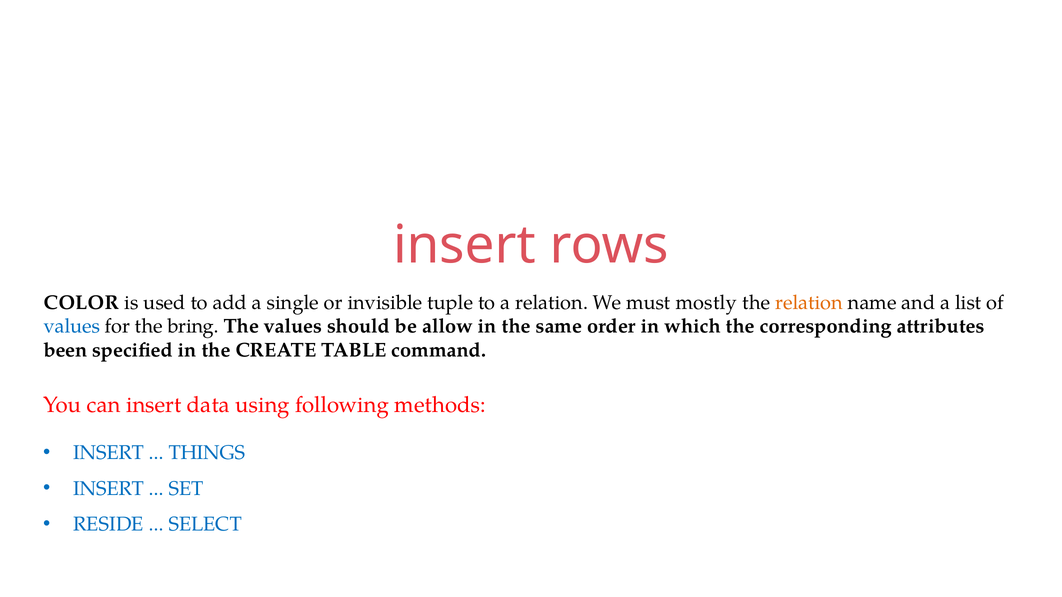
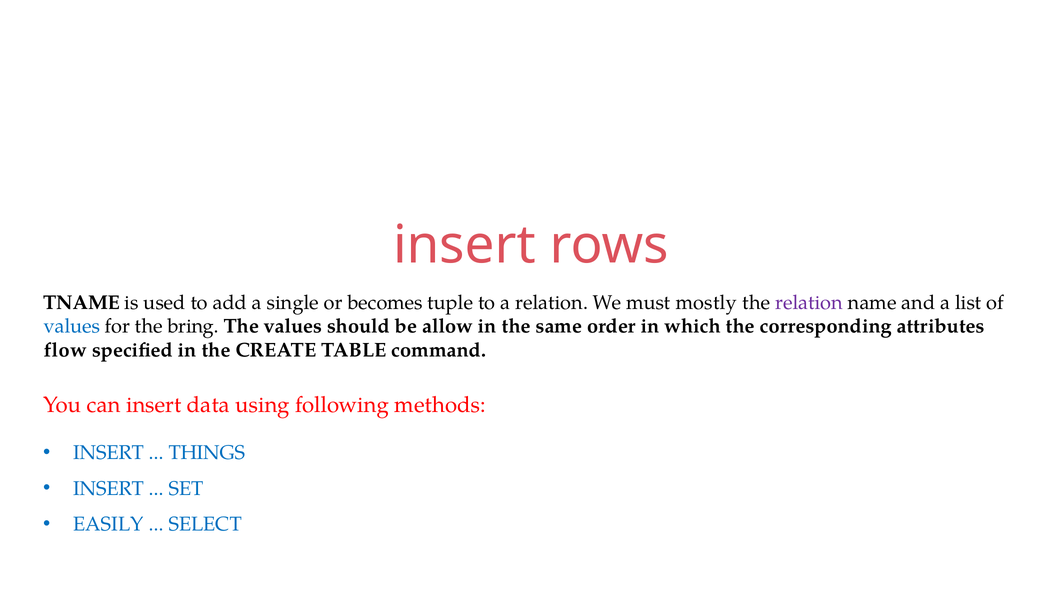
COLOR: COLOR -> TNAME
invisible: invisible -> becomes
relation at (809, 303) colour: orange -> purple
been: been -> flow
RESIDE: RESIDE -> EASILY
